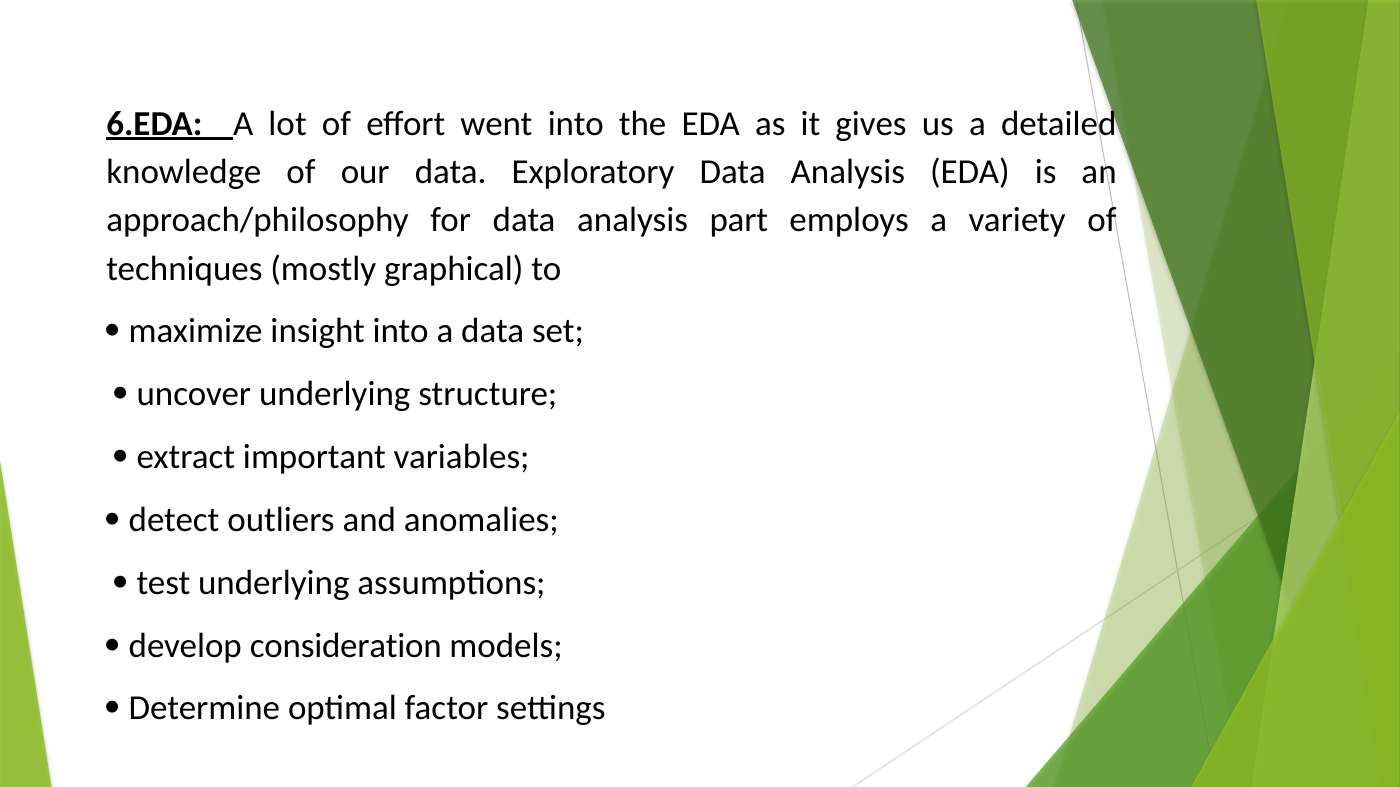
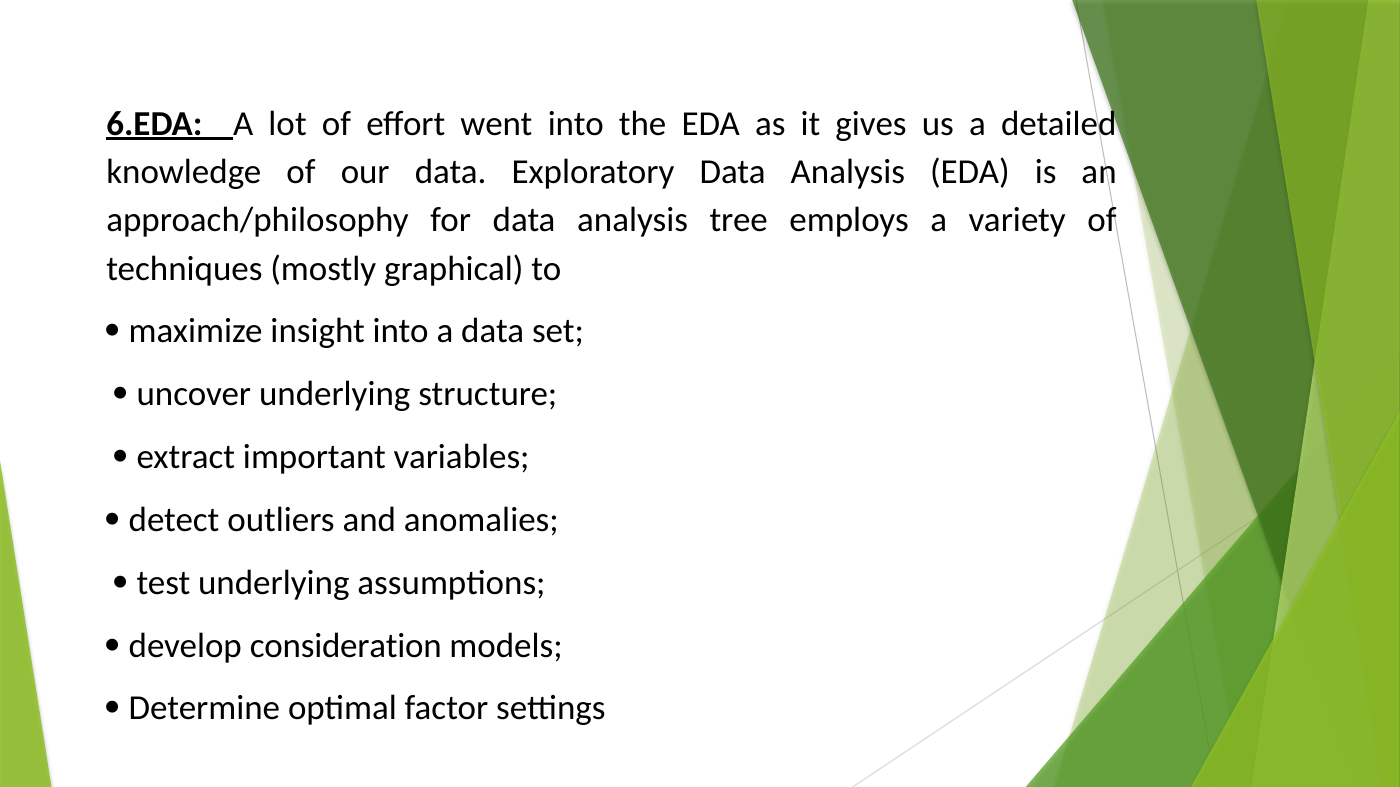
part: part -> tree
